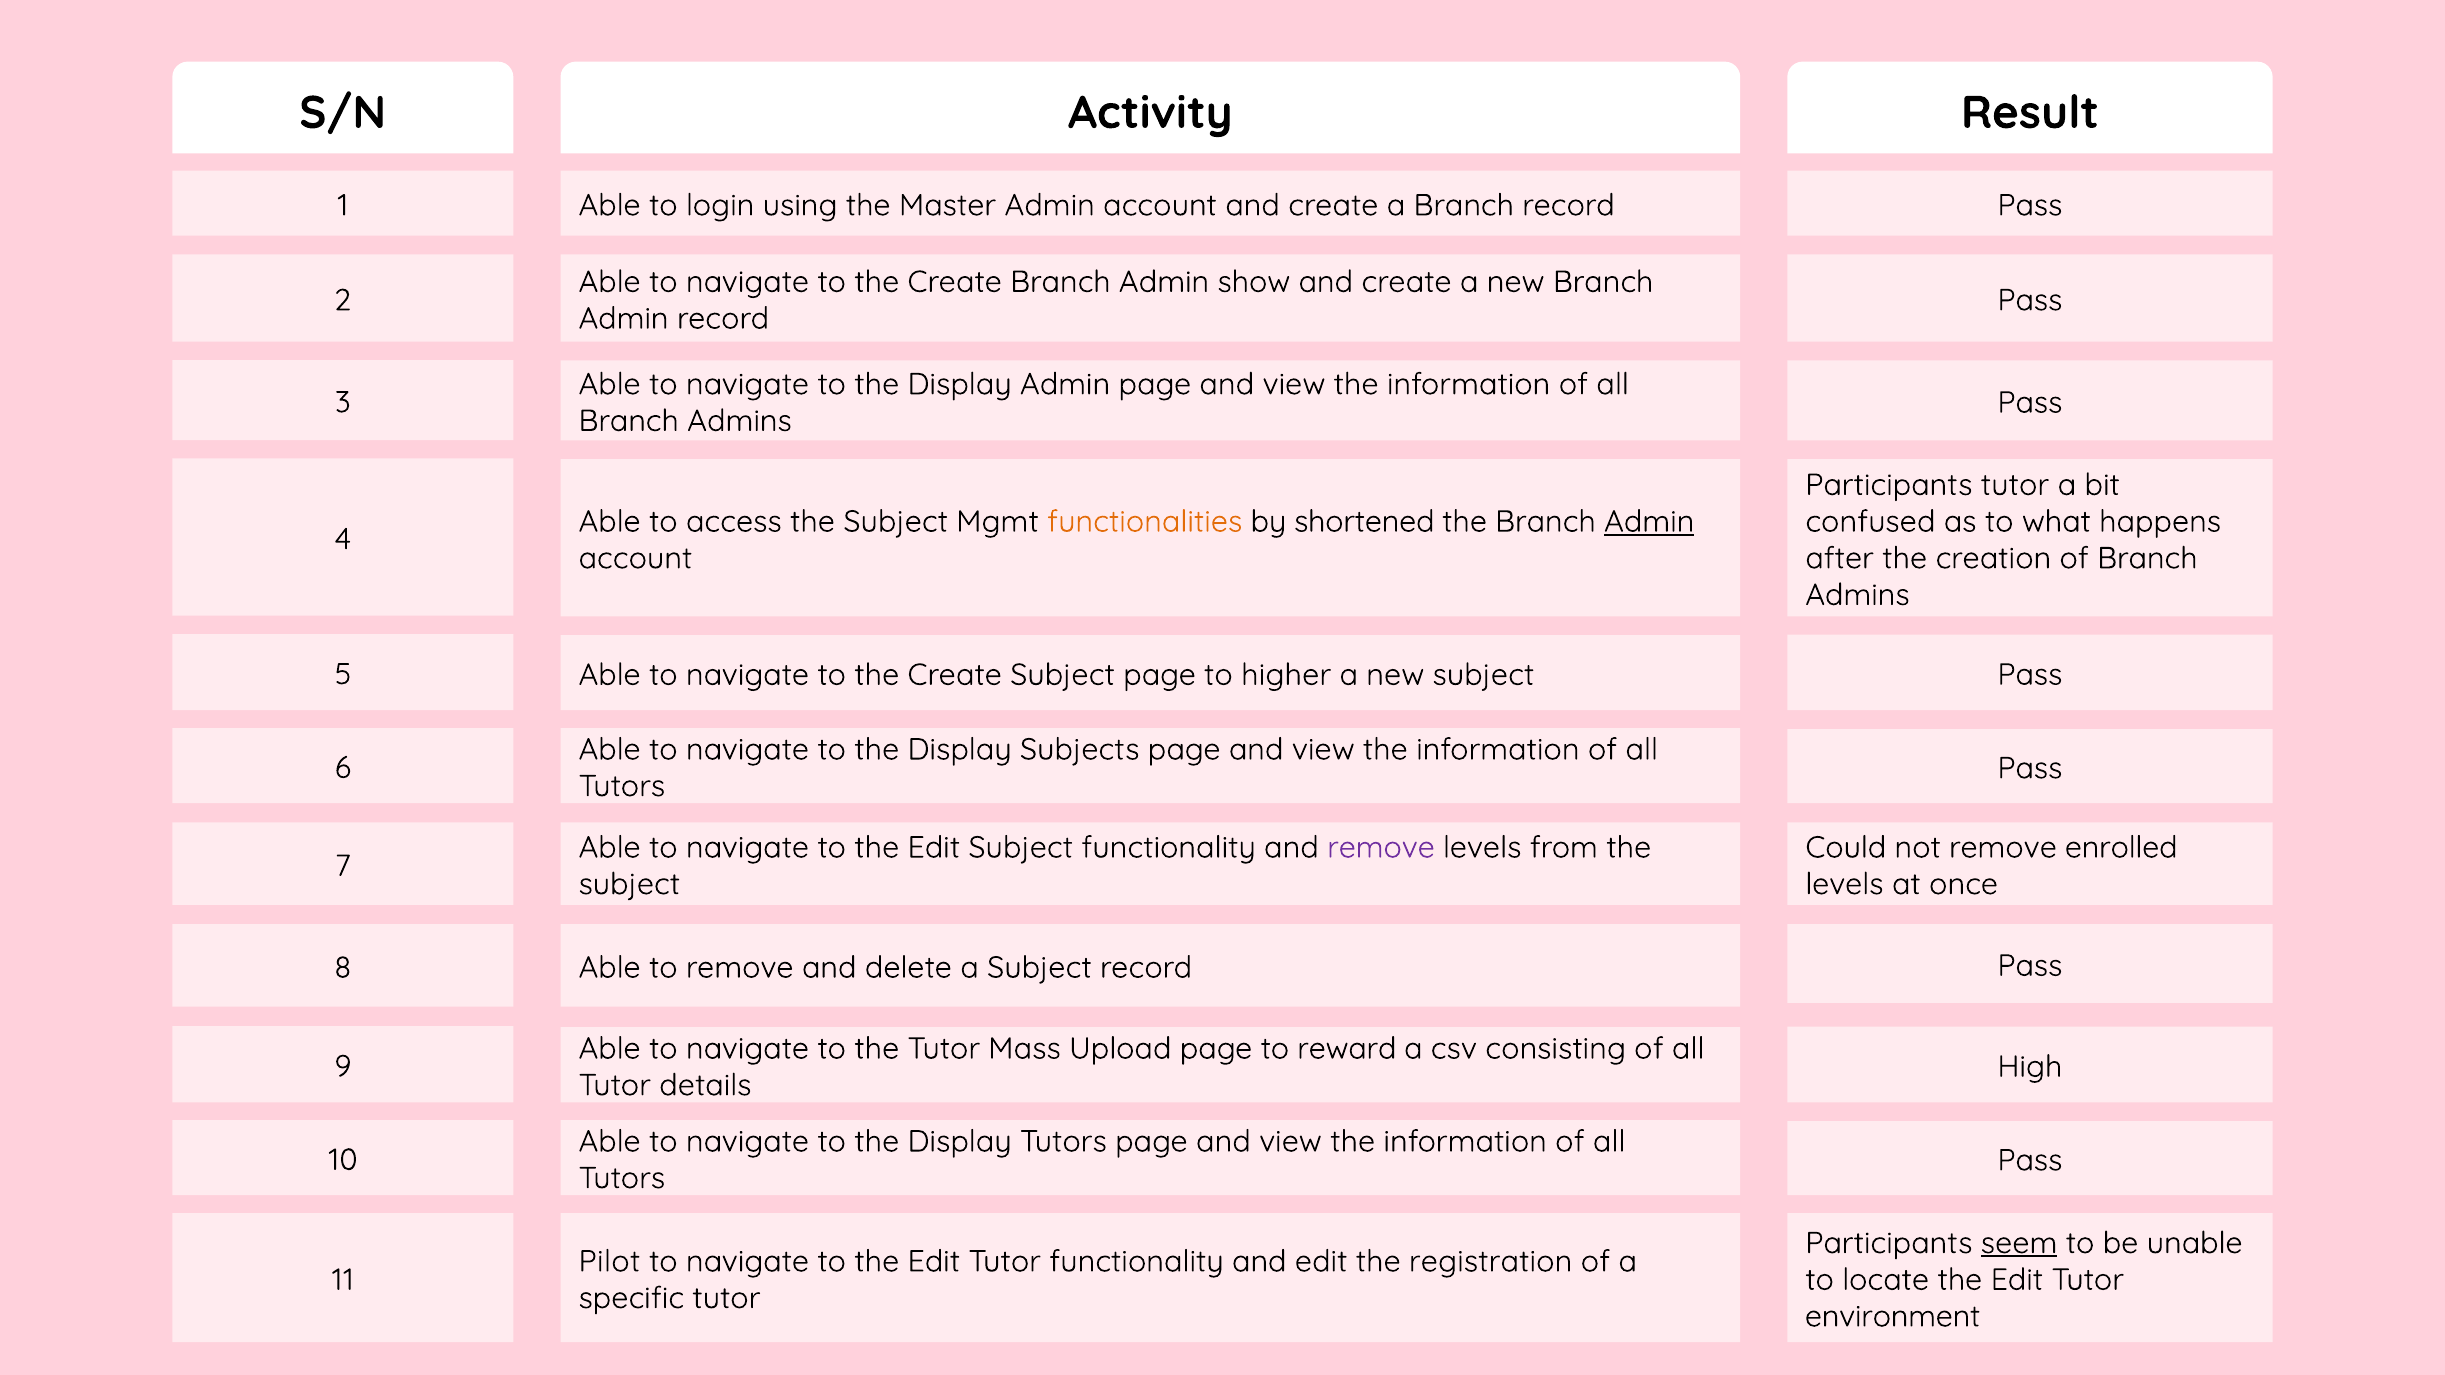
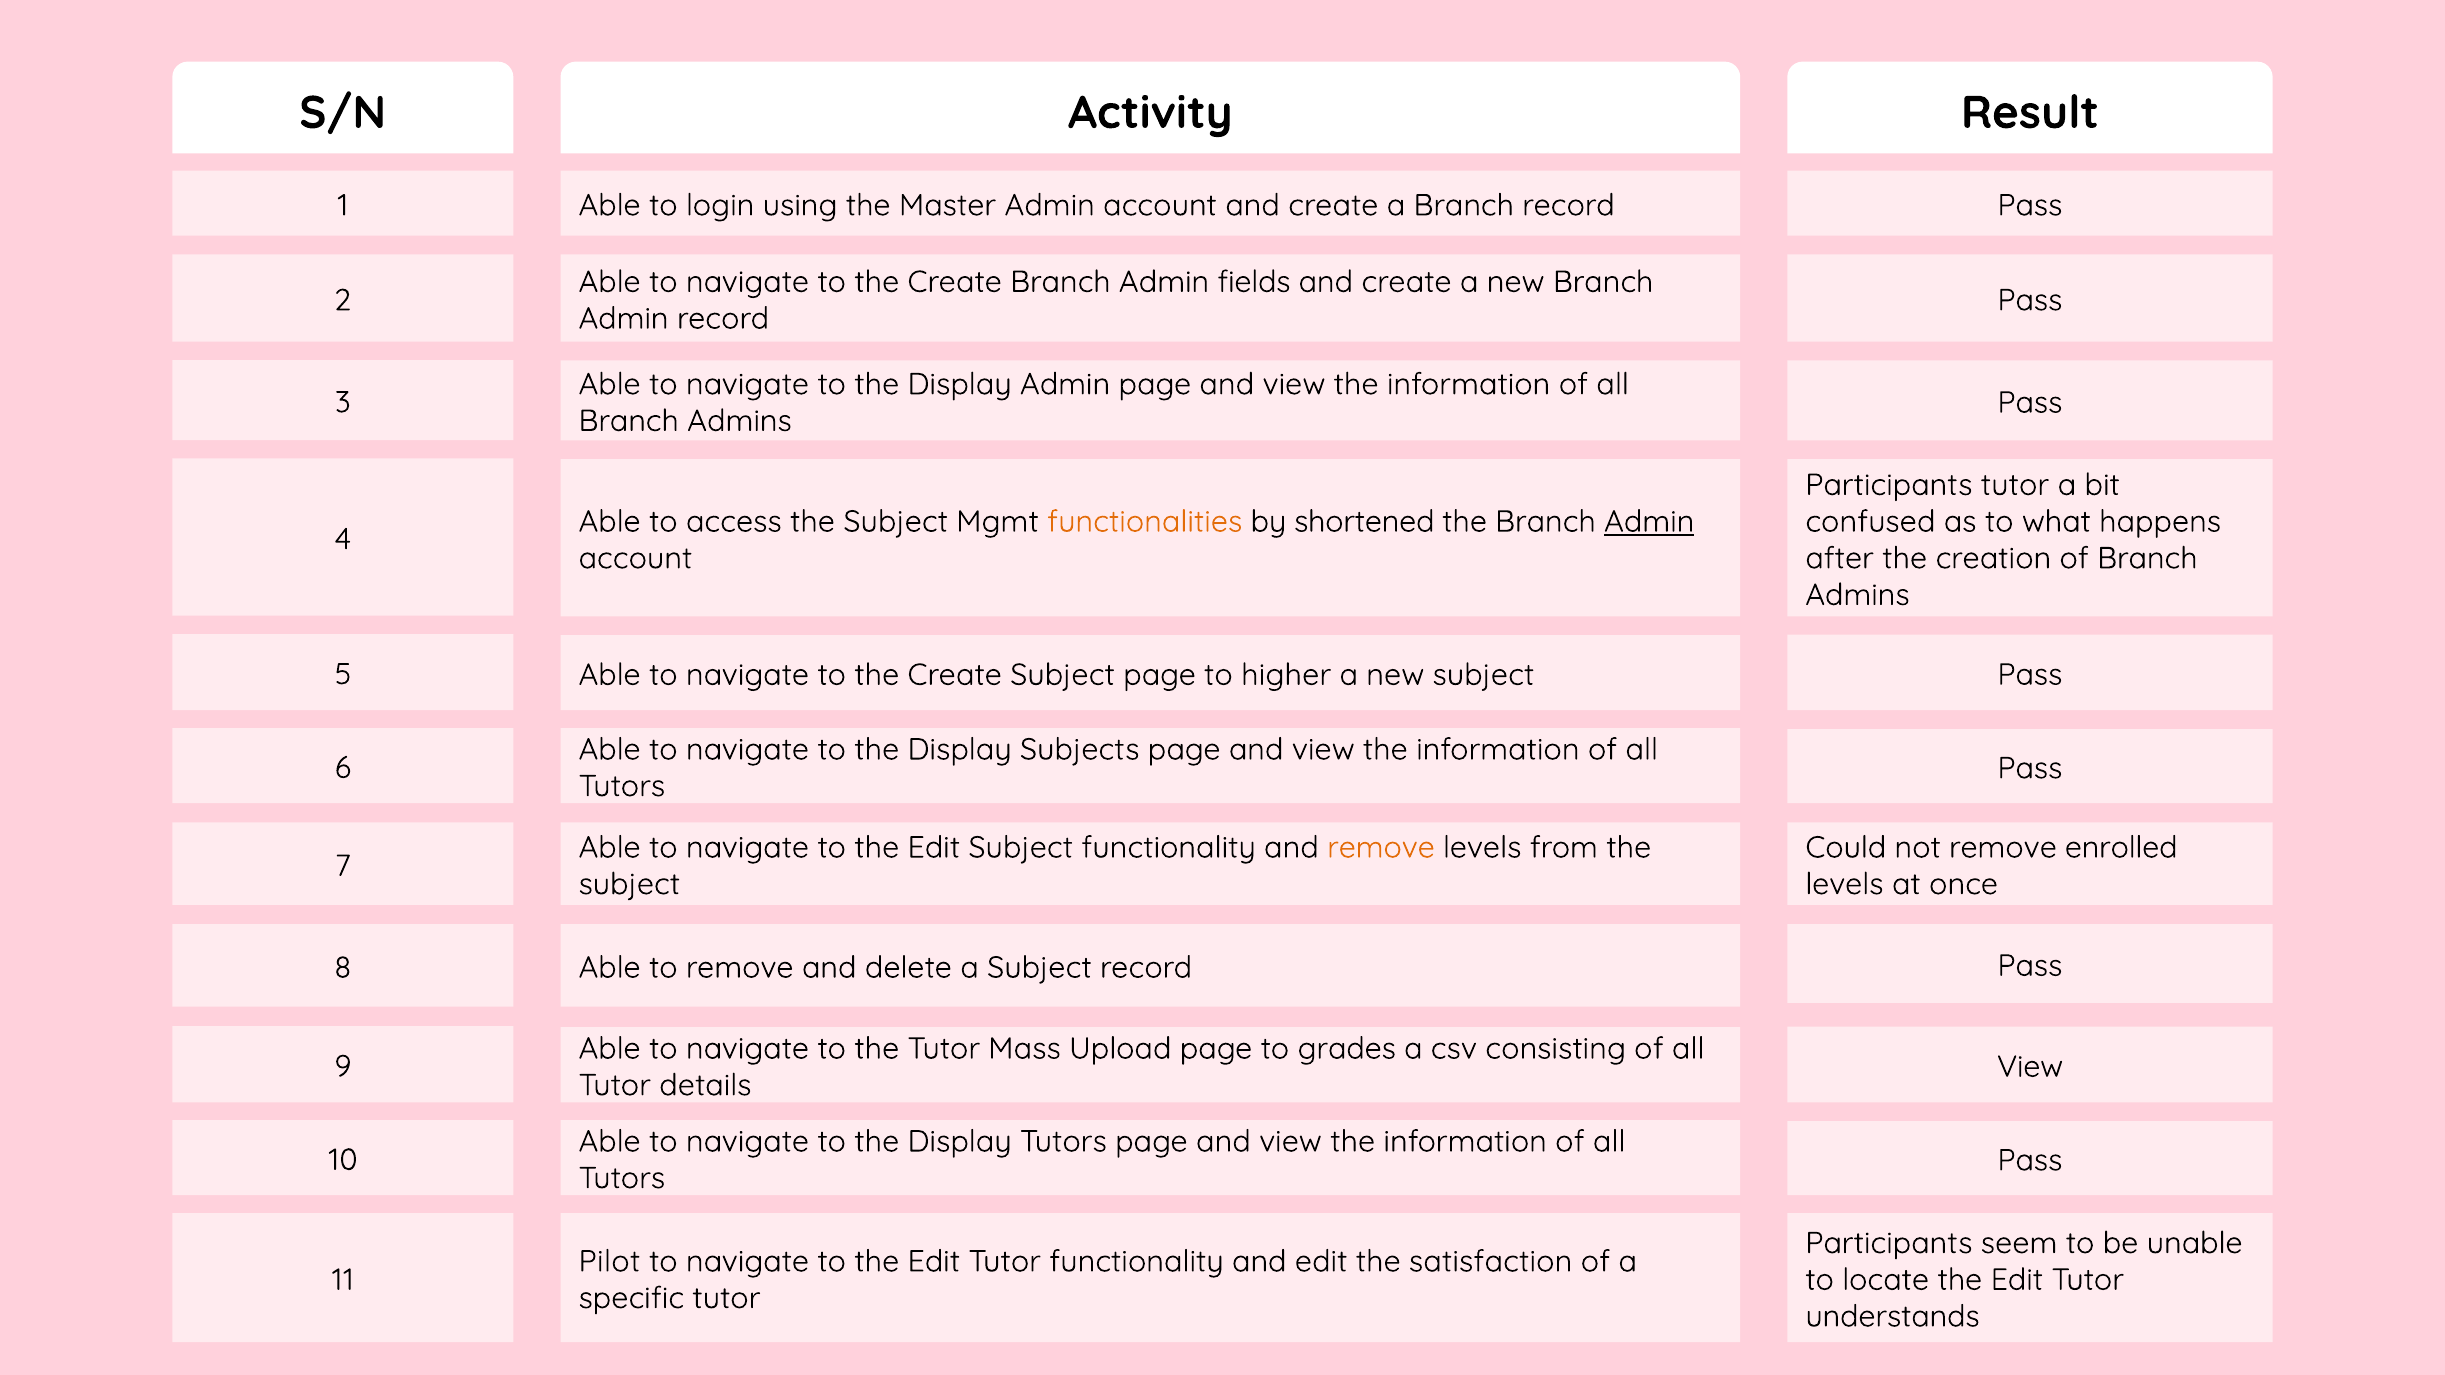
show: show -> fields
remove at (1381, 848) colour: purple -> orange
reward: reward -> grades
High at (2030, 1067): High -> View
seem underline: present -> none
registration: registration -> satisfaction
environment: environment -> understands
